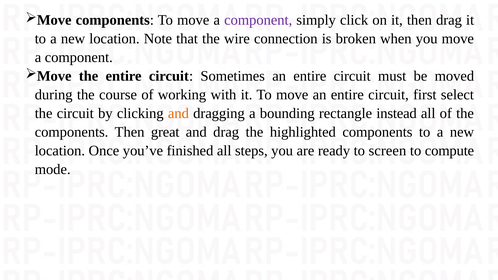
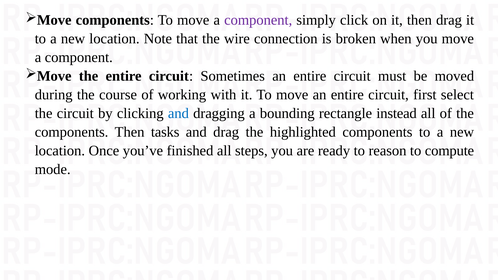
and at (178, 113) colour: orange -> blue
great: great -> tasks
screen: screen -> reason
